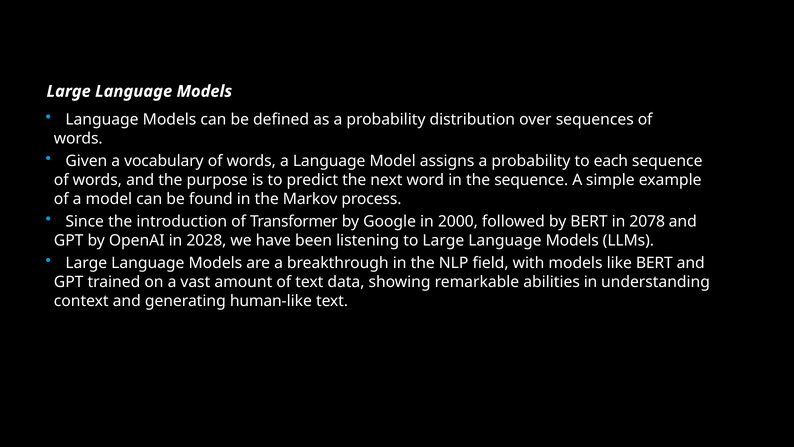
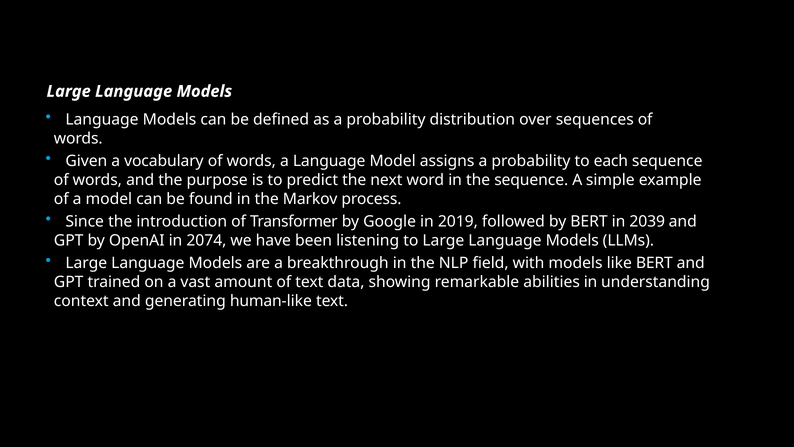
2000: 2000 -> 2019
2078: 2078 -> 2039
2028: 2028 -> 2074
